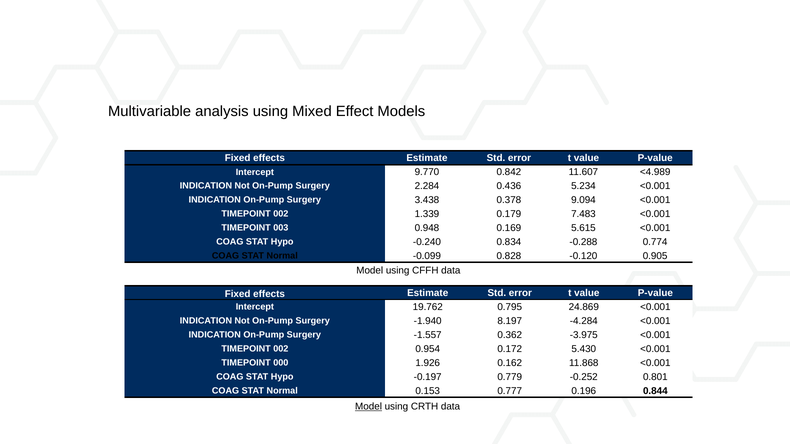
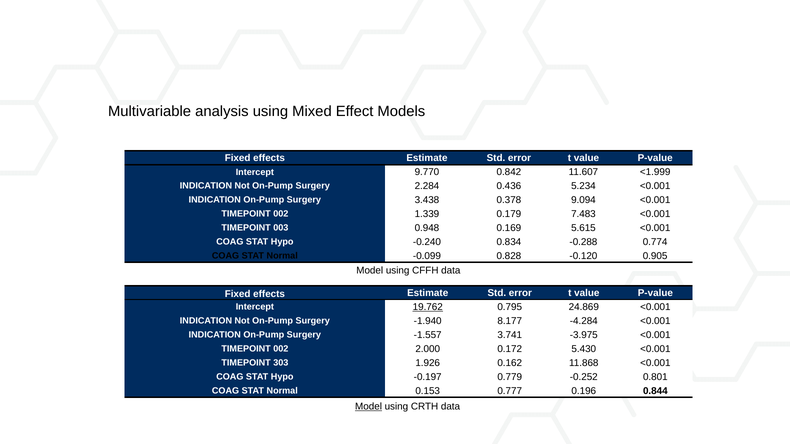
<4.989: <4.989 -> <1.999
19.762 underline: none -> present
8.197: 8.197 -> 8.177
0.362: 0.362 -> 3.741
0.954: 0.954 -> 2.000
000: 000 -> 303
